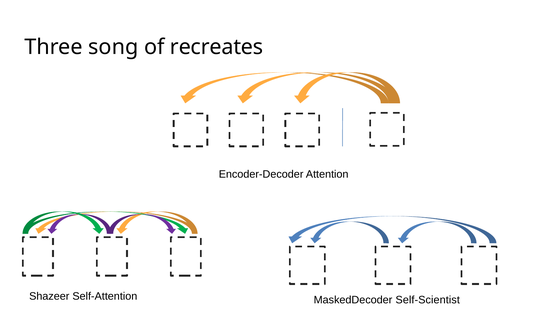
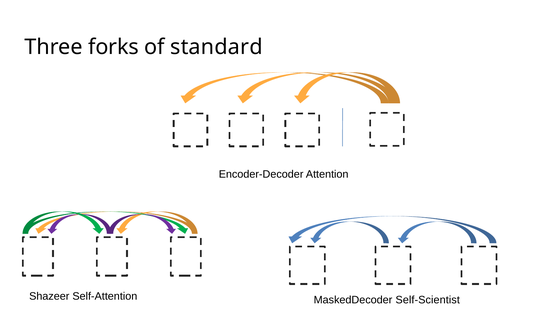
song: song -> forks
recreates: recreates -> standard
